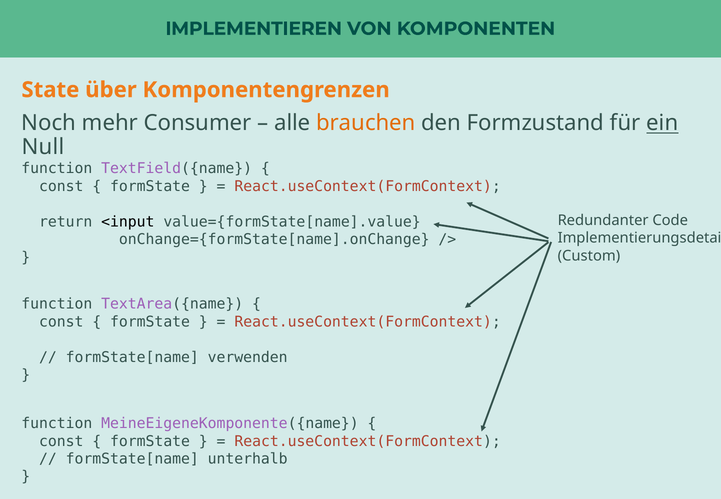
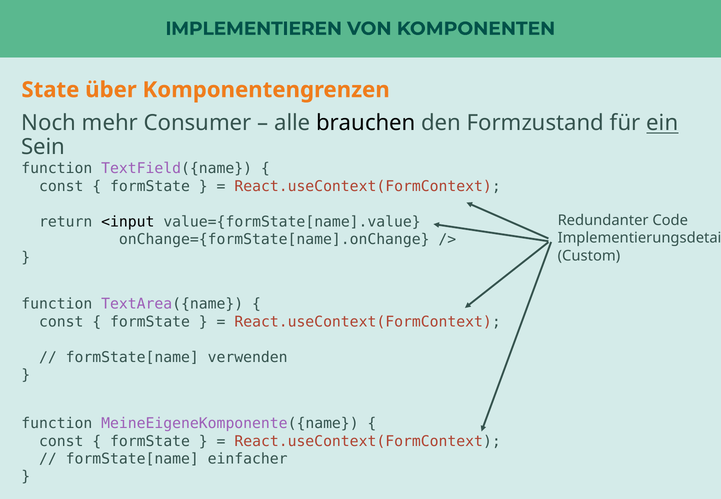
brauchen colour: orange -> black
Null: Null -> Sein
unterhalb: unterhalb -> einfacher
